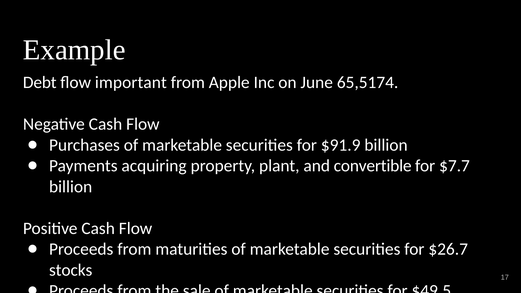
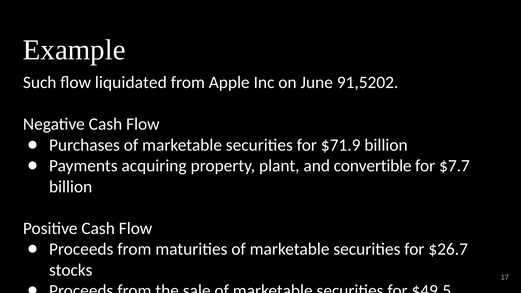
Debt: Debt -> Such
important: important -> liquidated
65,5174: 65,5174 -> 91,5202
$91.9: $91.9 -> $71.9
